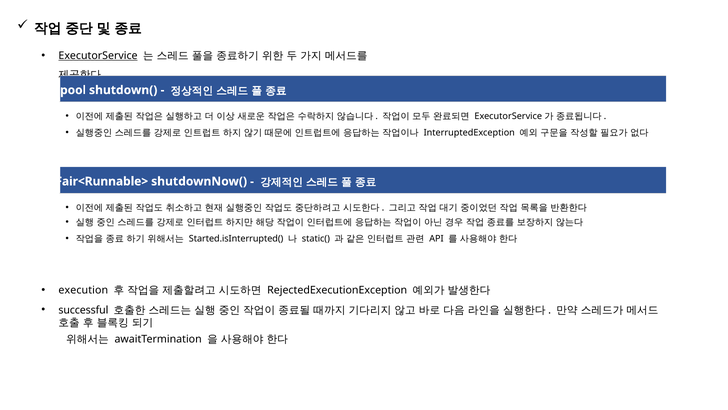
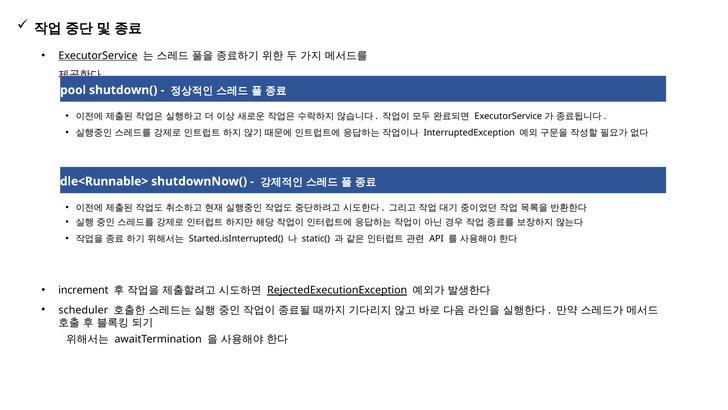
Fair<Runnable>: Fair<Runnable> -> Idle<Runnable>
execution: execution -> increment
RejectedExecutionException underline: none -> present
successful: successful -> scheduler
